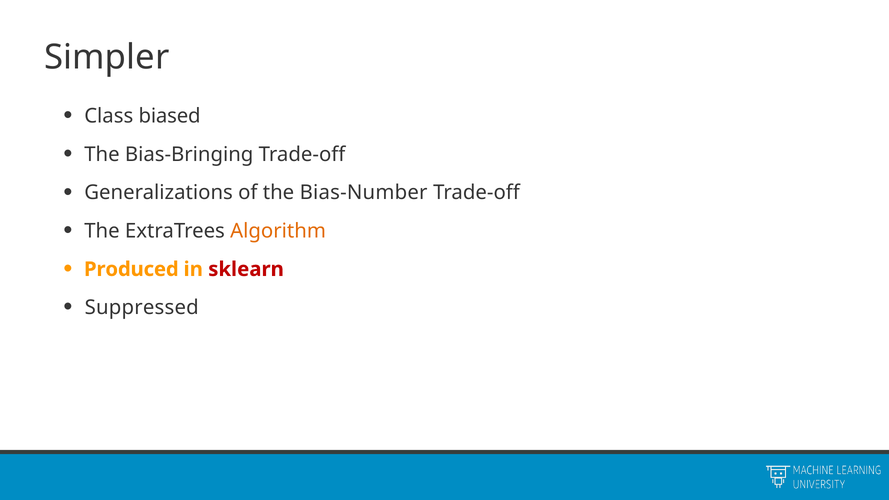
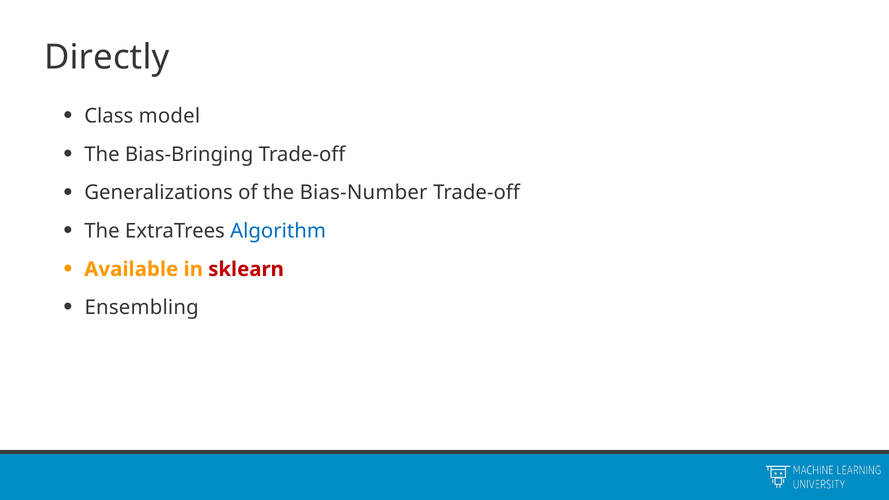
Simpler: Simpler -> Directly
biased: biased -> model
Algorithm colour: orange -> blue
Produced: Produced -> Available
Suppressed: Suppressed -> Ensembling
